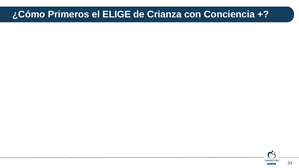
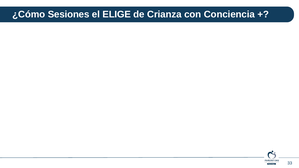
Primeros: Primeros -> Sesiones
